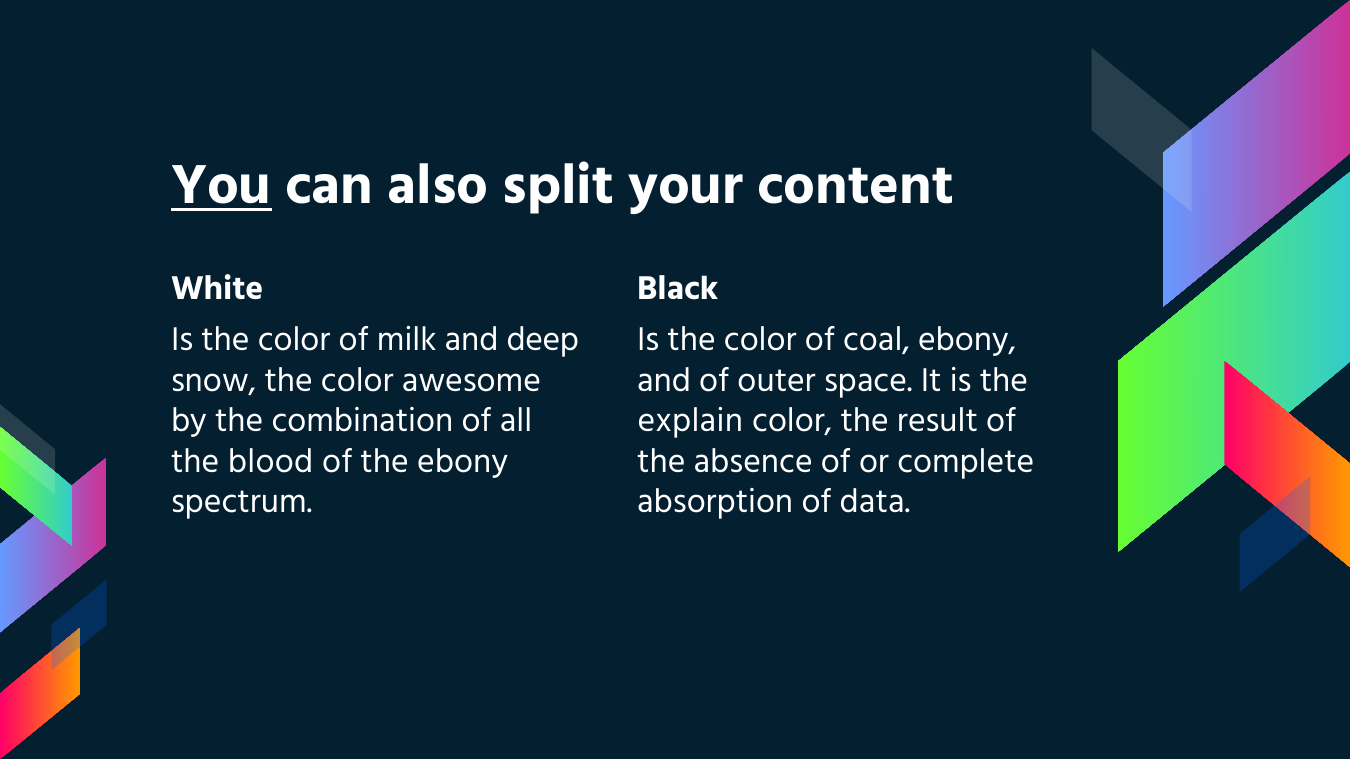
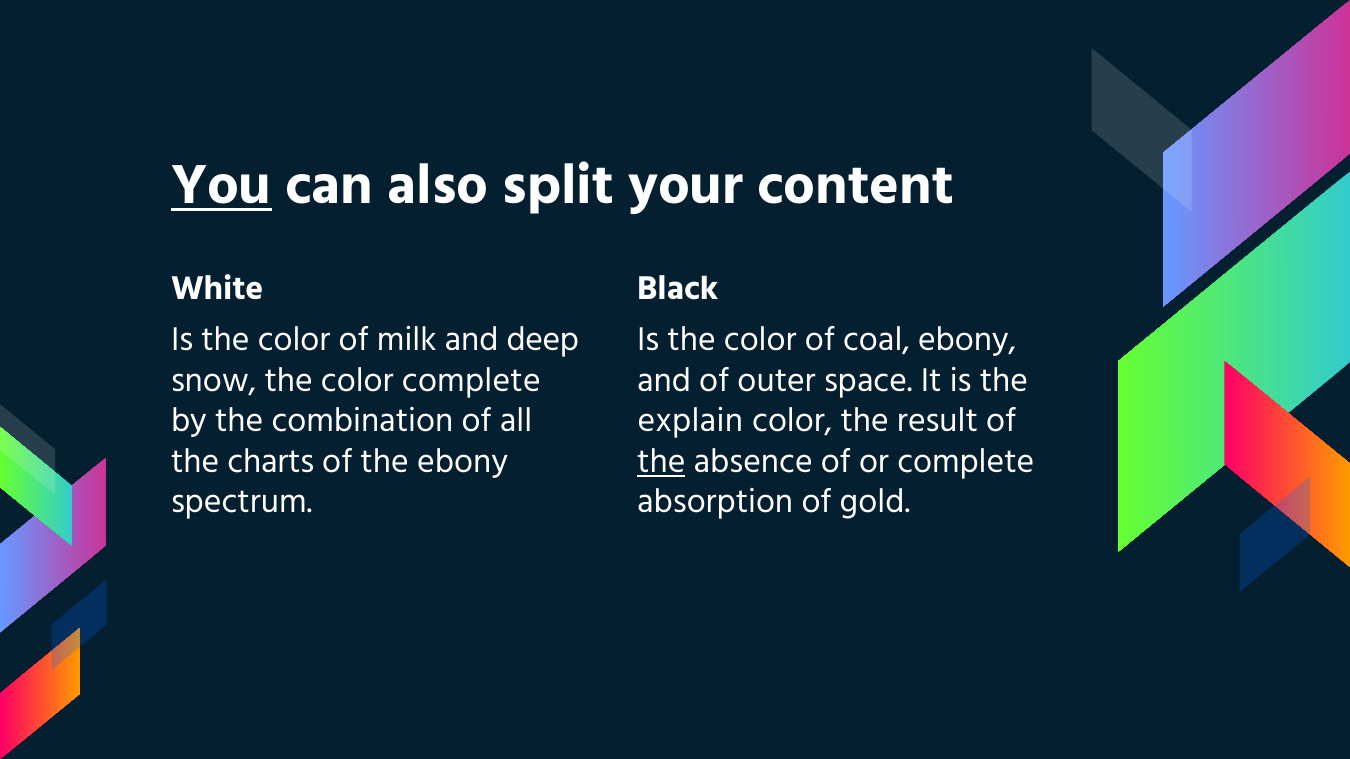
color awesome: awesome -> complete
blood: blood -> charts
the at (661, 461) underline: none -> present
data: data -> gold
